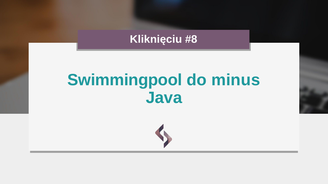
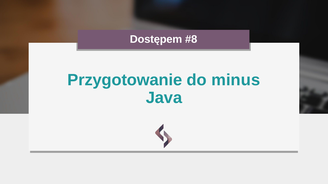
Kliknięciu: Kliknięciu -> Dostępem
Swimmingpool: Swimmingpool -> Przygotowanie
